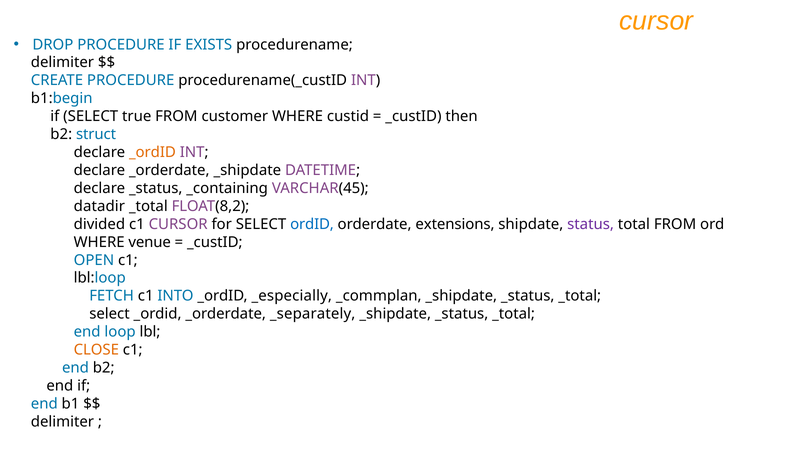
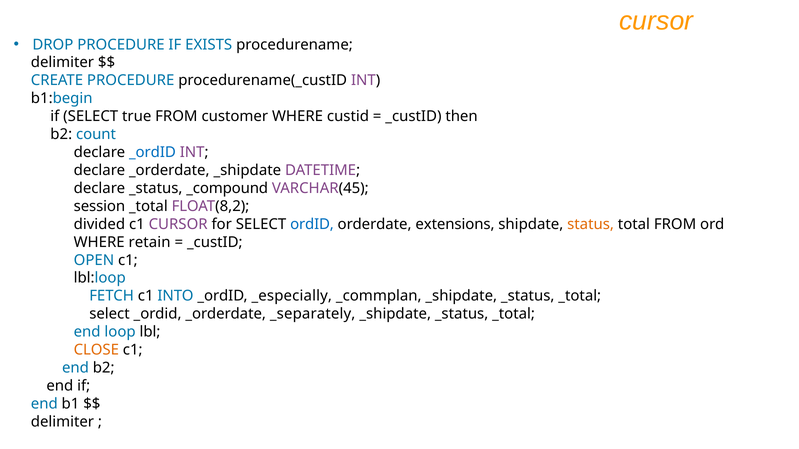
struct: struct -> count
_ordID at (152, 152) colour: orange -> blue
_containing: _containing -> _compound
datadir: datadir -> session
status colour: purple -> orange
venue: venue -> retain
